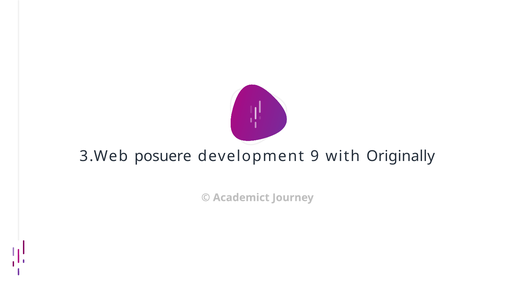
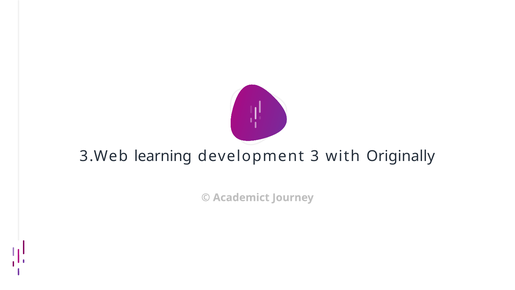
posuere: posuere -> learning
9: 9 -> 3
